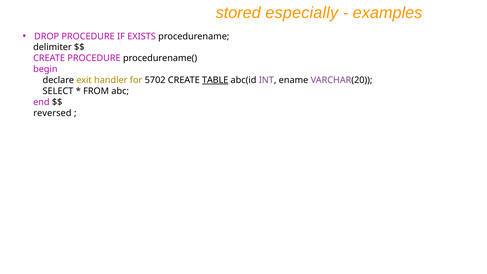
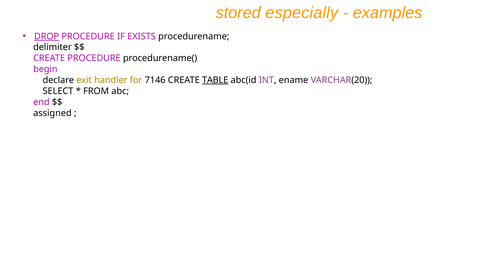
DROP underline: none -> present
5702: 5702 -> 7146
reversed: reversed -> assigned
